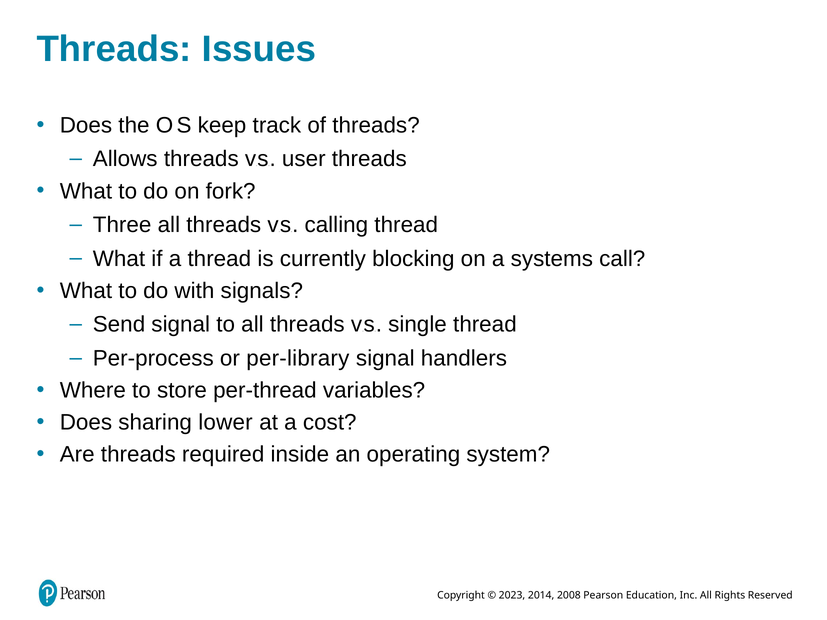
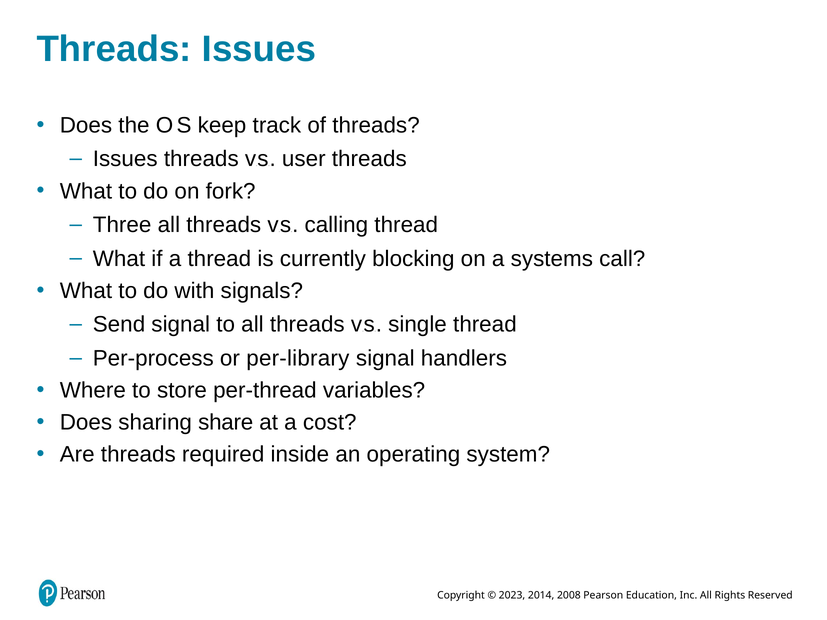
Allows at (125, 159): Allows -> Issues
lower: lower -> share
